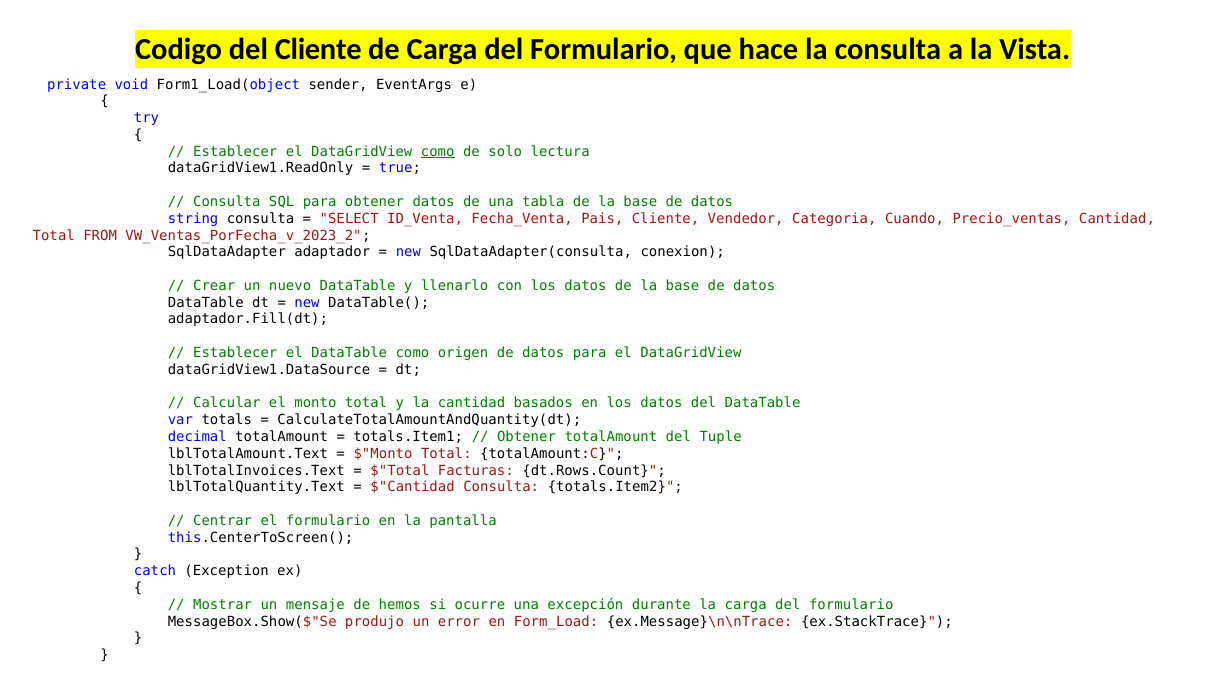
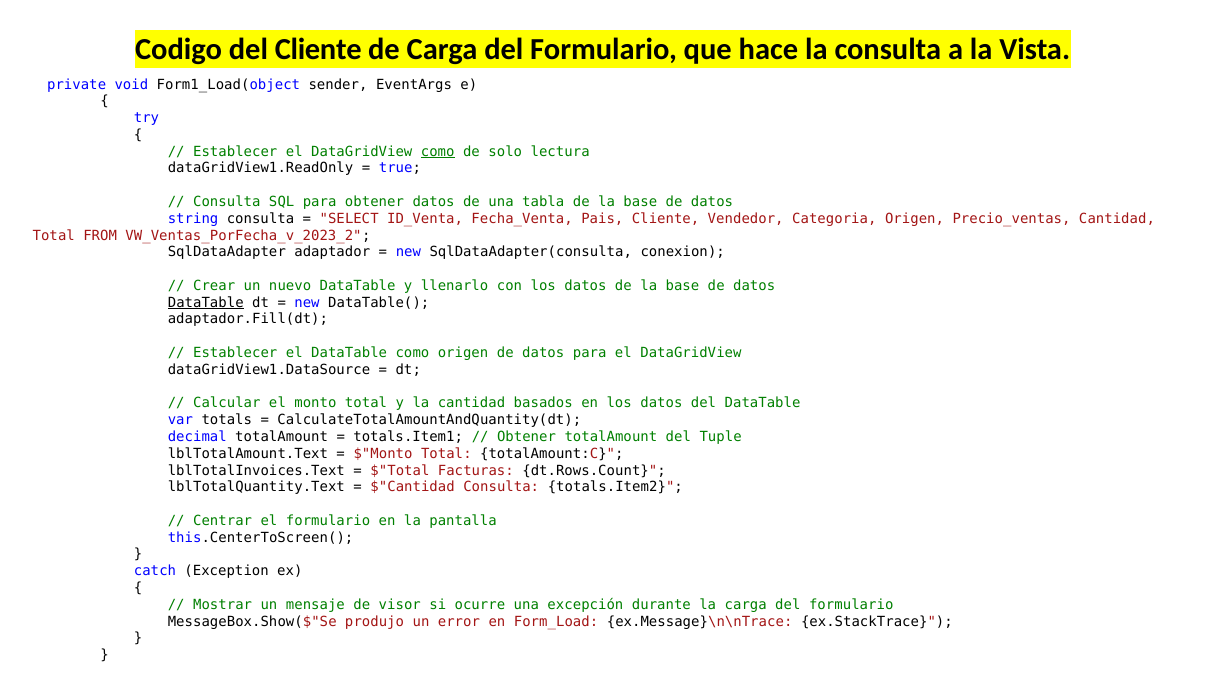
Categoria Cuando: Cuando -> Origen
DataTable at (206, 303) underline: none -> present
hemos: hemos -> visor
